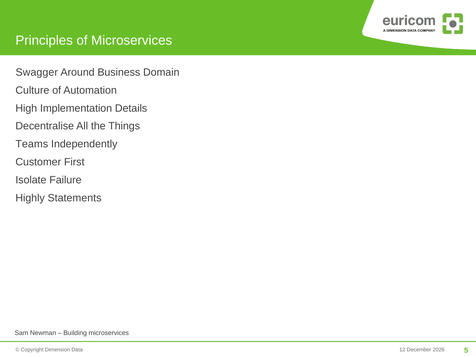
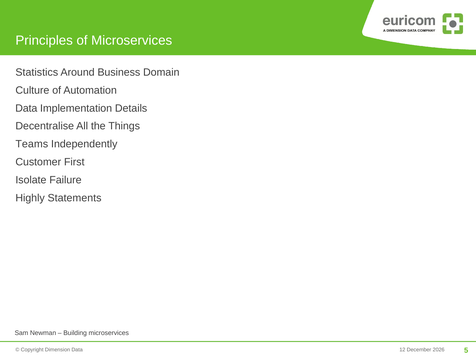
Swagger: Swagger -> Statistics
High at (26, 108): High -> Data
